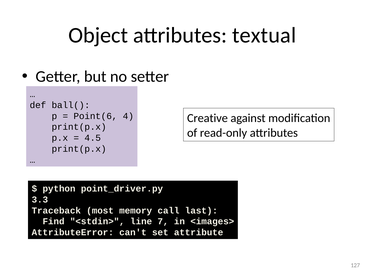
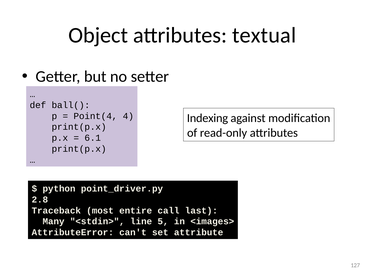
Point(6: Point(6 -> Point(4
Creative: Creative -> Indexing
4.5: 4.5 -> 6.1
3.3: 3.3 -> 2.8
memory: memory -> entire
Find: Find -> Many
7: 7 -> 5
